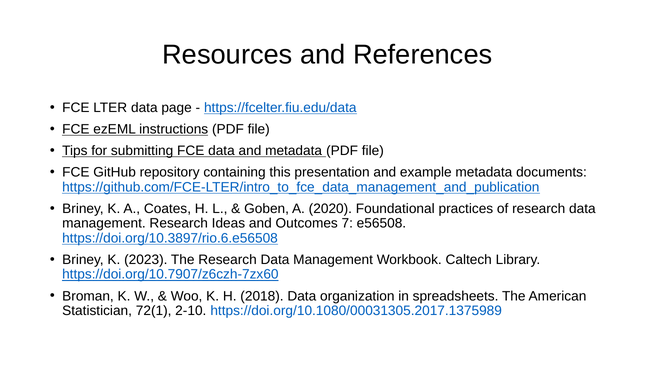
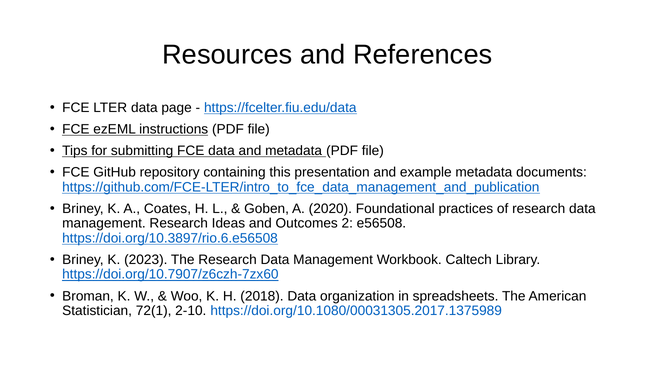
7: 7 -> 2
